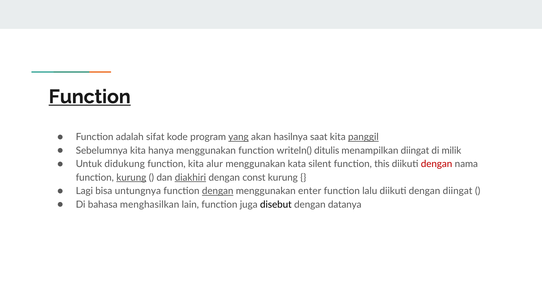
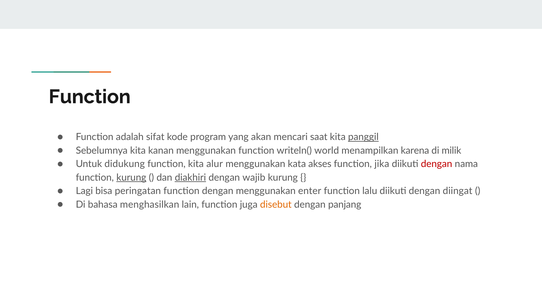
Function at (90, 97) underline: present -> none
yang underline: present -> none
hasilnya: hasilnya -> mencari
hanya: hanya -> kanan
ditulis: ditulis -> world
menampilkan diingat: diingat -> karena
silent: silent -> akses
this: this -> jika
const: const -> wajib
untungnya: untungnya -> peringatan
dengan at (218, 191) underline: present -> none
disebut colour: black -> orange
datanya: datanya -> panjang
